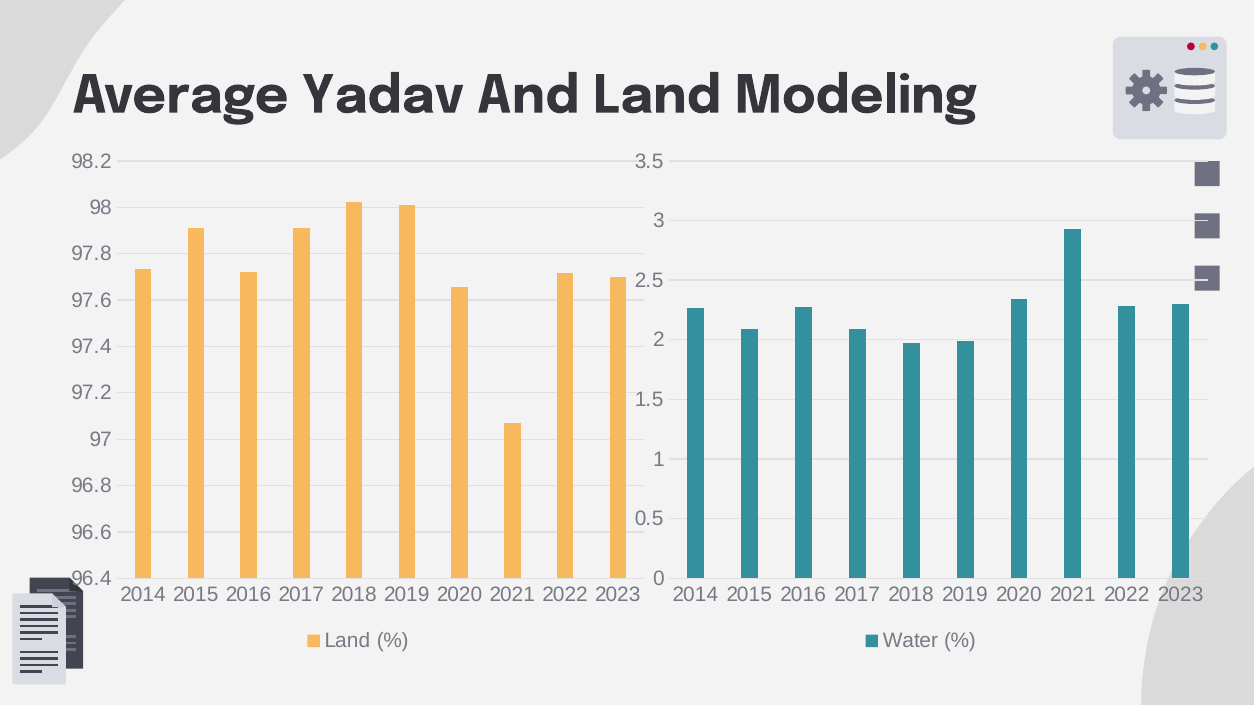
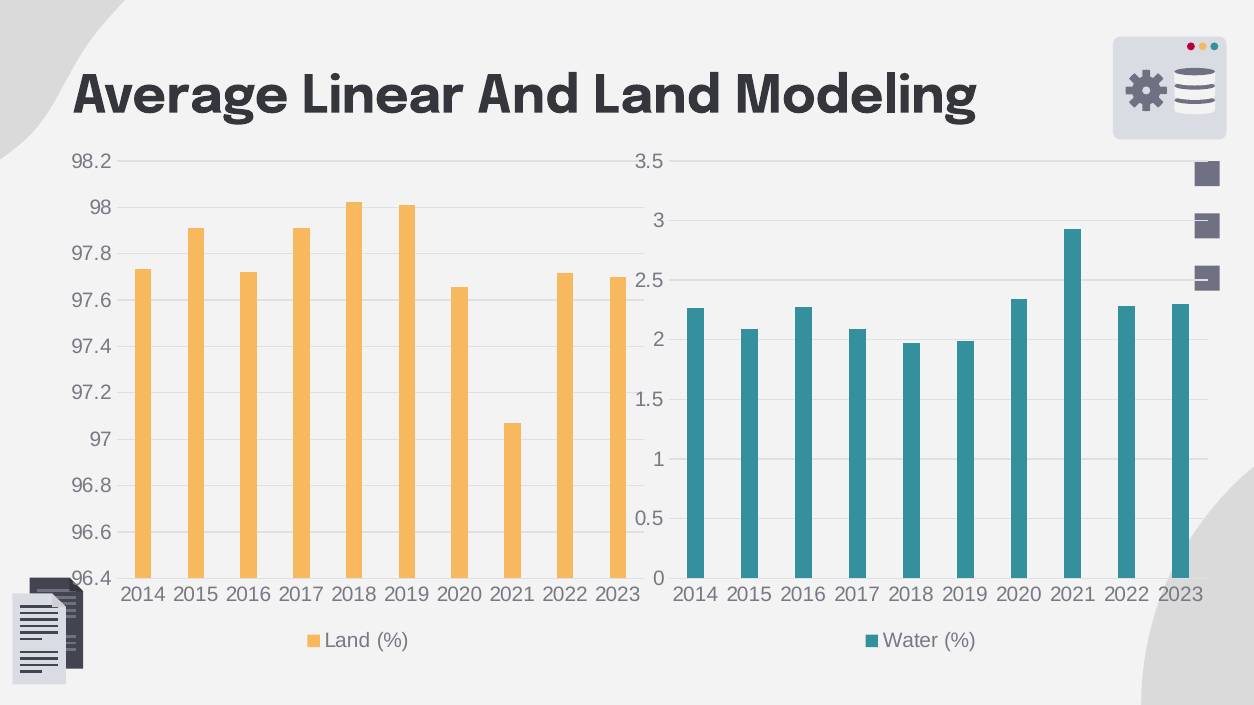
Yadav: Yadav -> Linear
